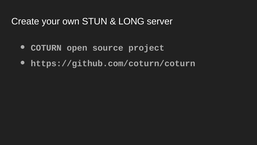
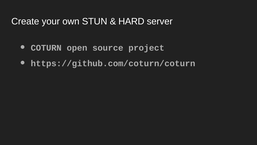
LONG: LONG -> HARD
